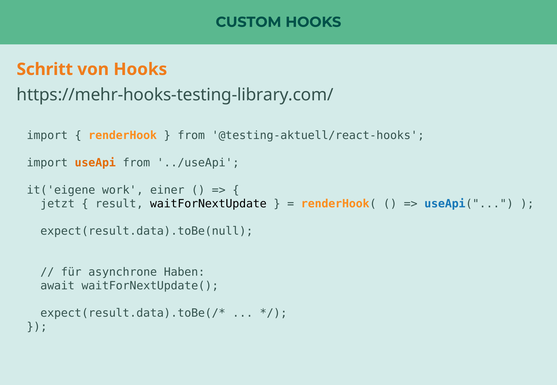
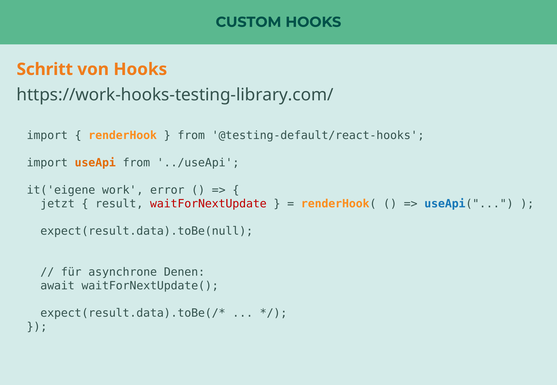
https://mehr-hooks-testing-library.com/: https://mehr-hooks-testing-library.com/ -> https://work-hooks-testing-library.com/
@testing-aktuell/react-hooks: @testing-aktuell/react-hooks -> @testing-default/react-hooks
einer: einer -> error
waitForNextUpdate colour: black -> red
Haben: Haben -> Denen
